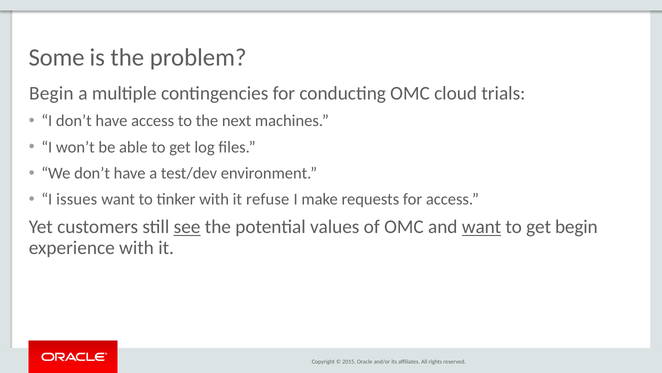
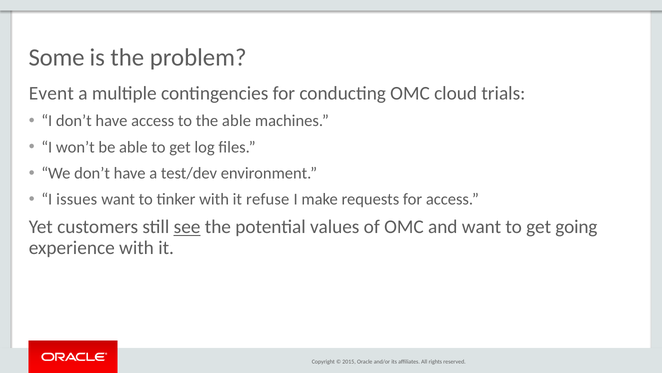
Begin at (51, 93): Begin -> Event
the next: next -> able
want at (481, 227) underline: present -> none
get begin: begin -> going
